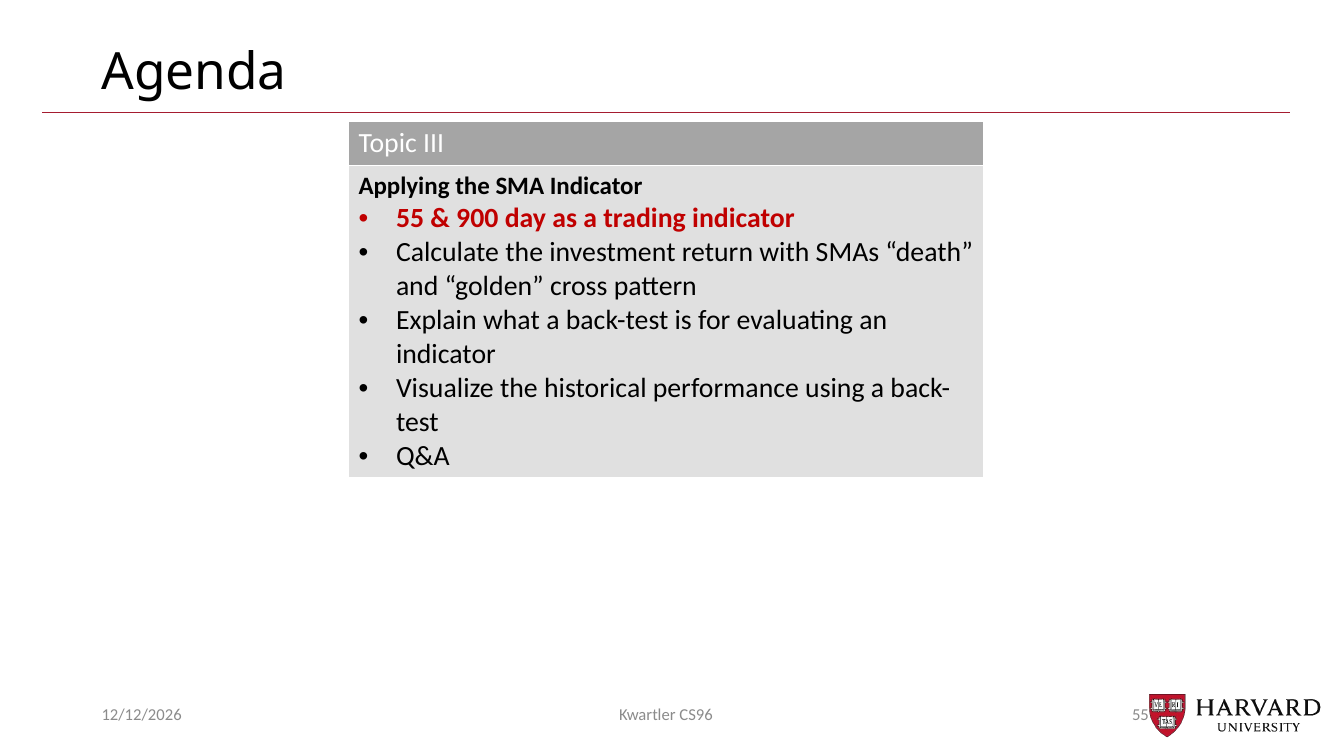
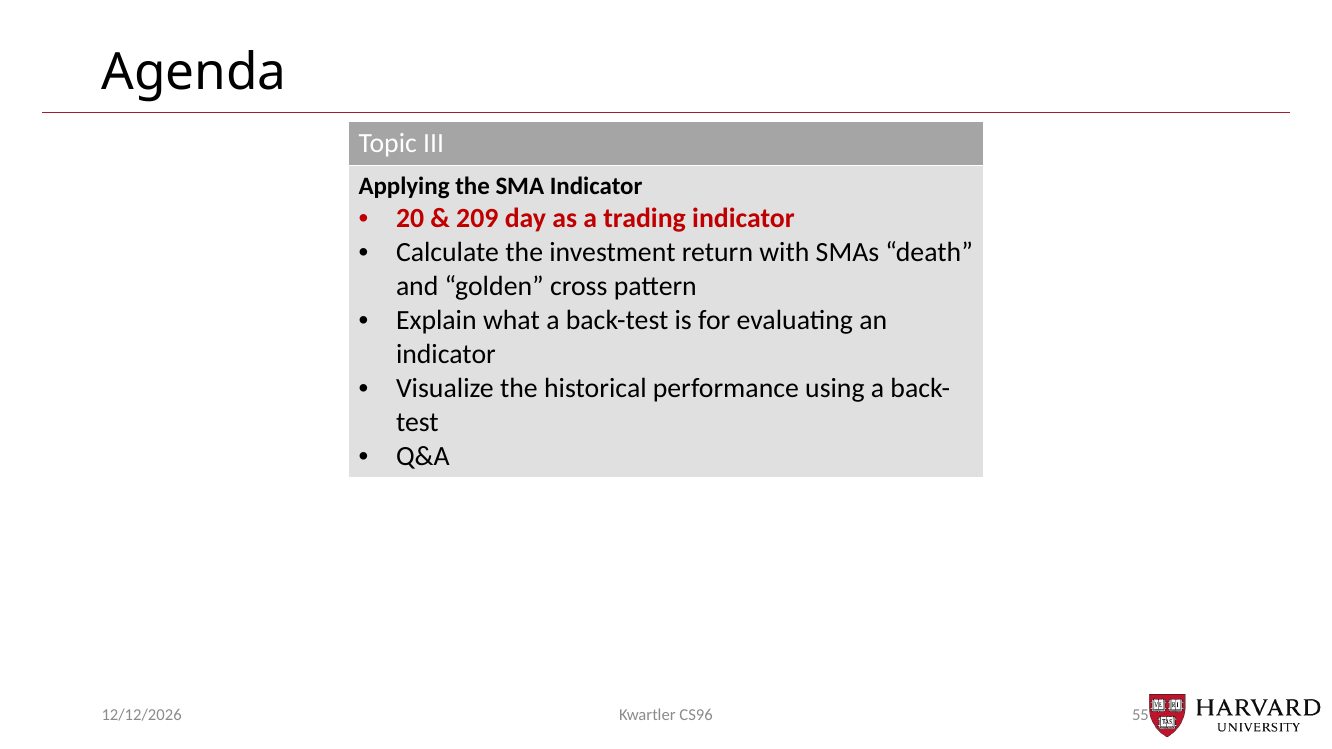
55 at (410, 218): 55 -> 20
900: 900 -> 209
